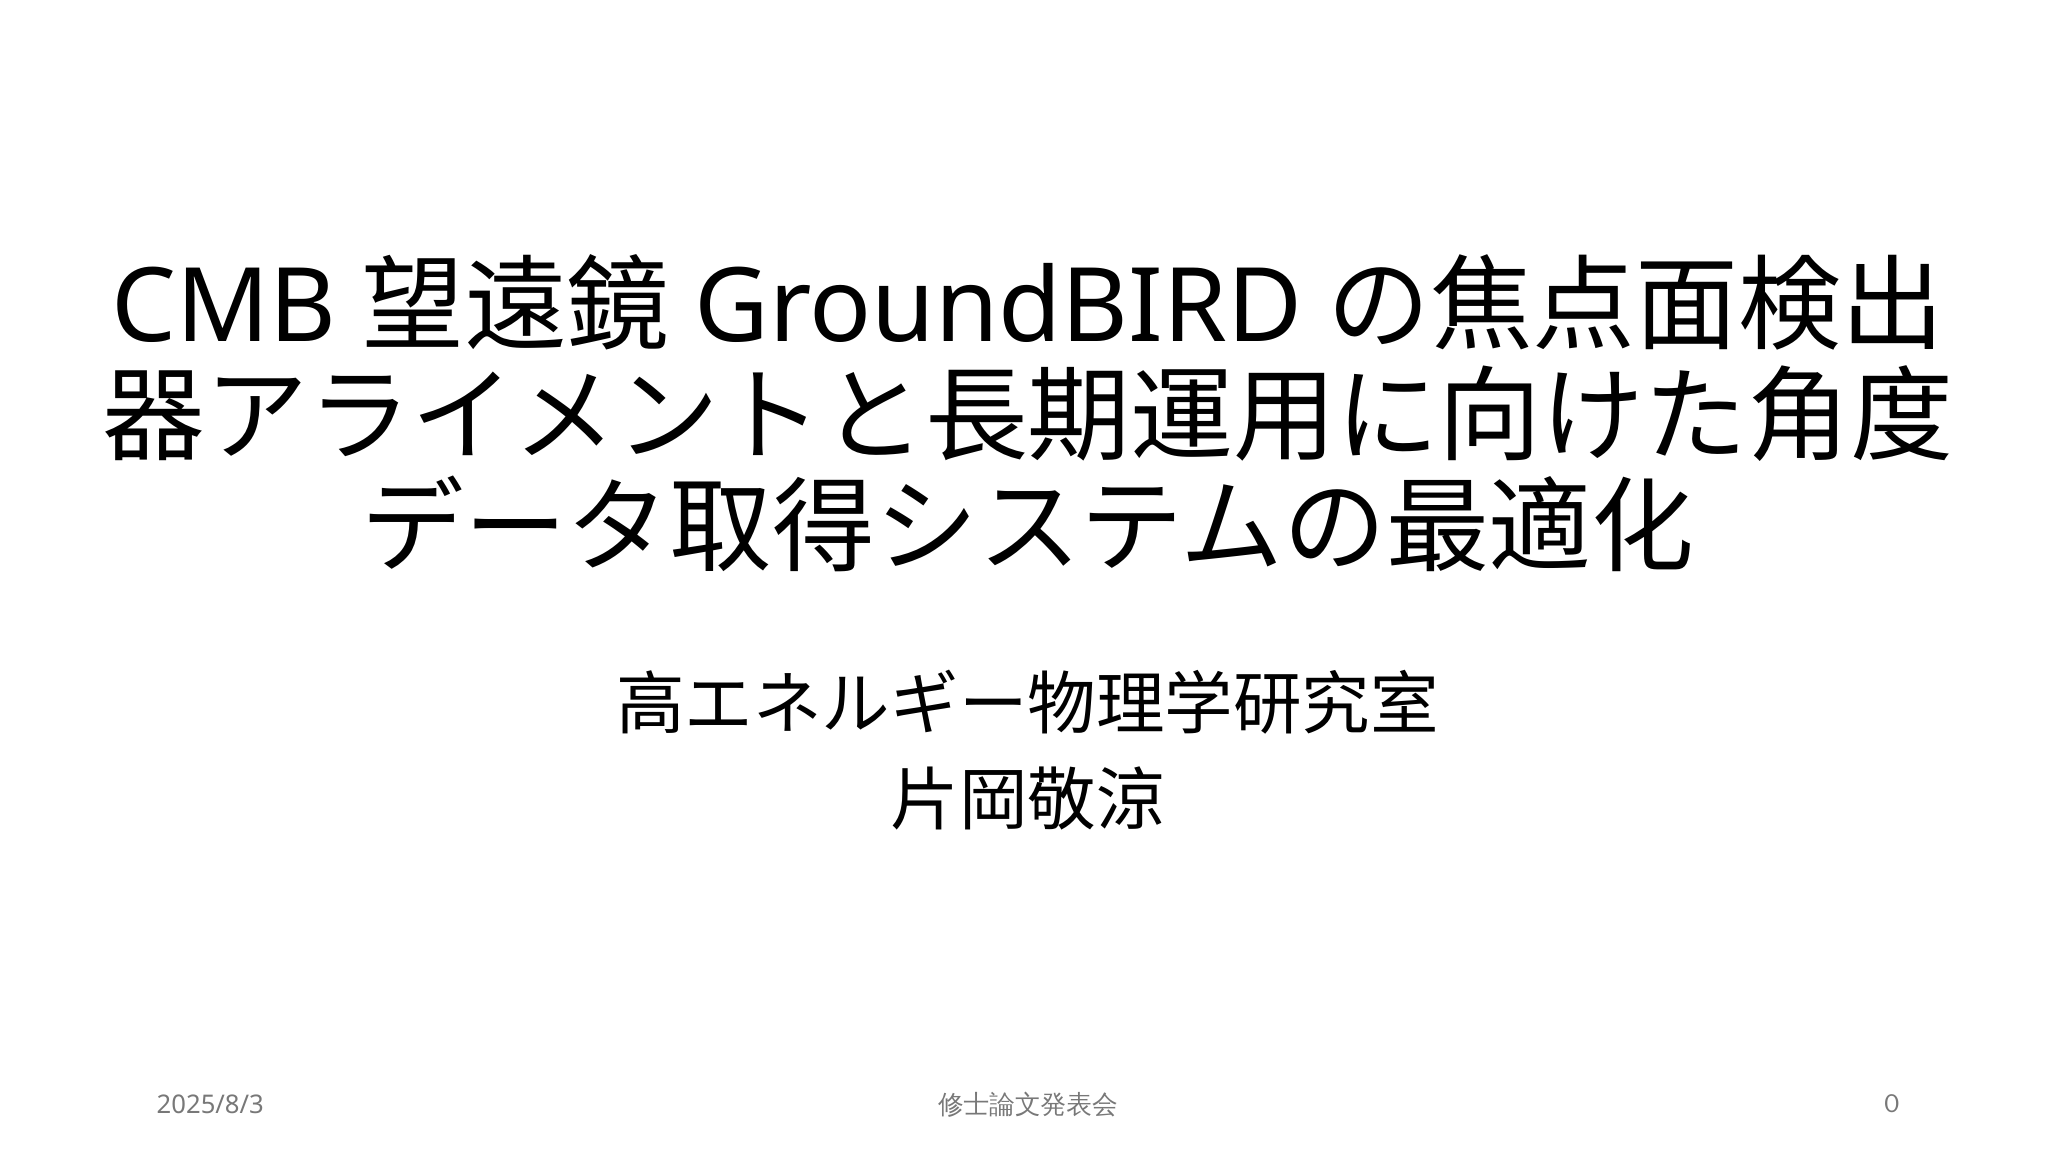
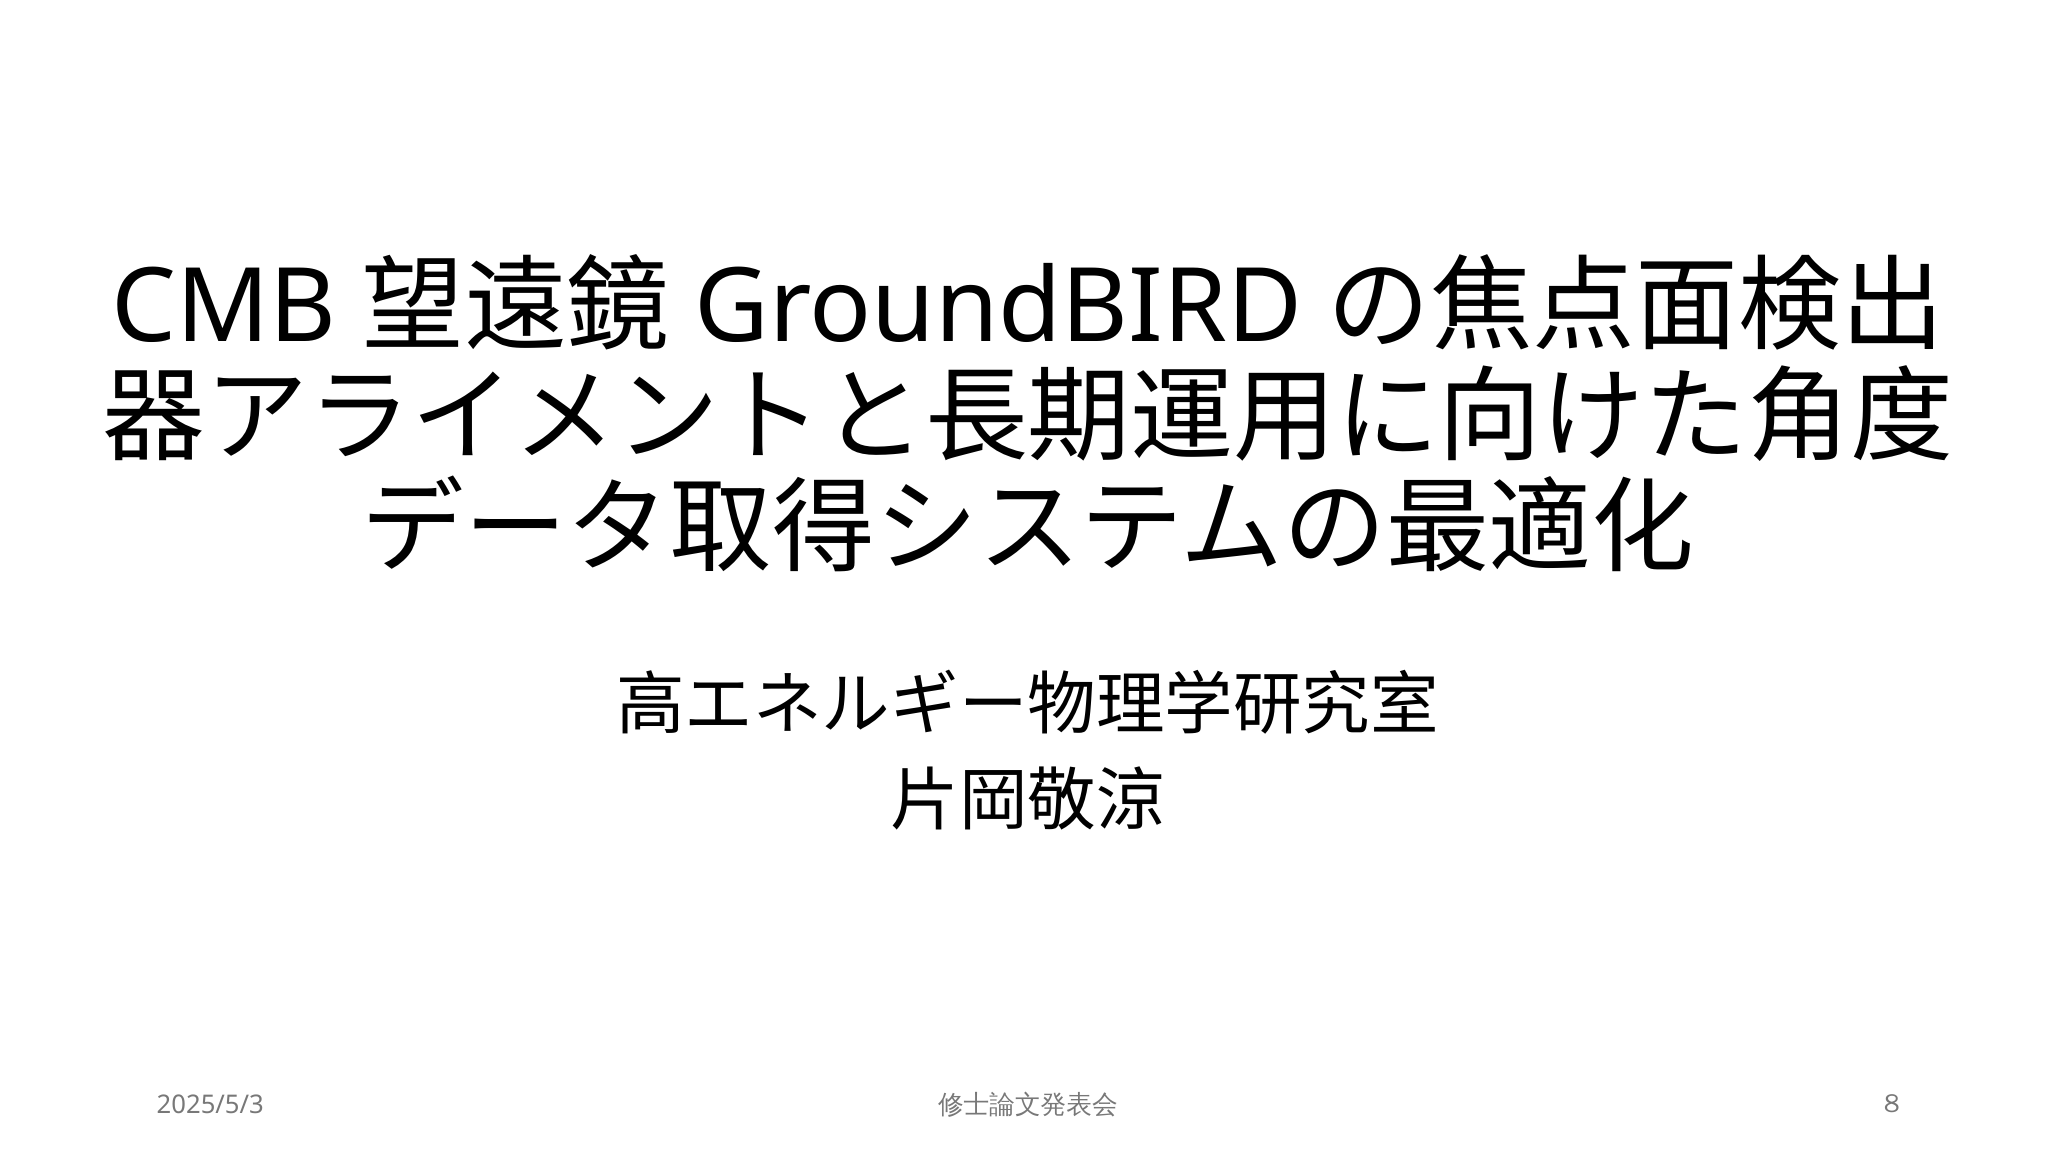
2025/8/3: 2025/8/3 -> 2025/5/3
0: 0 -> 8
